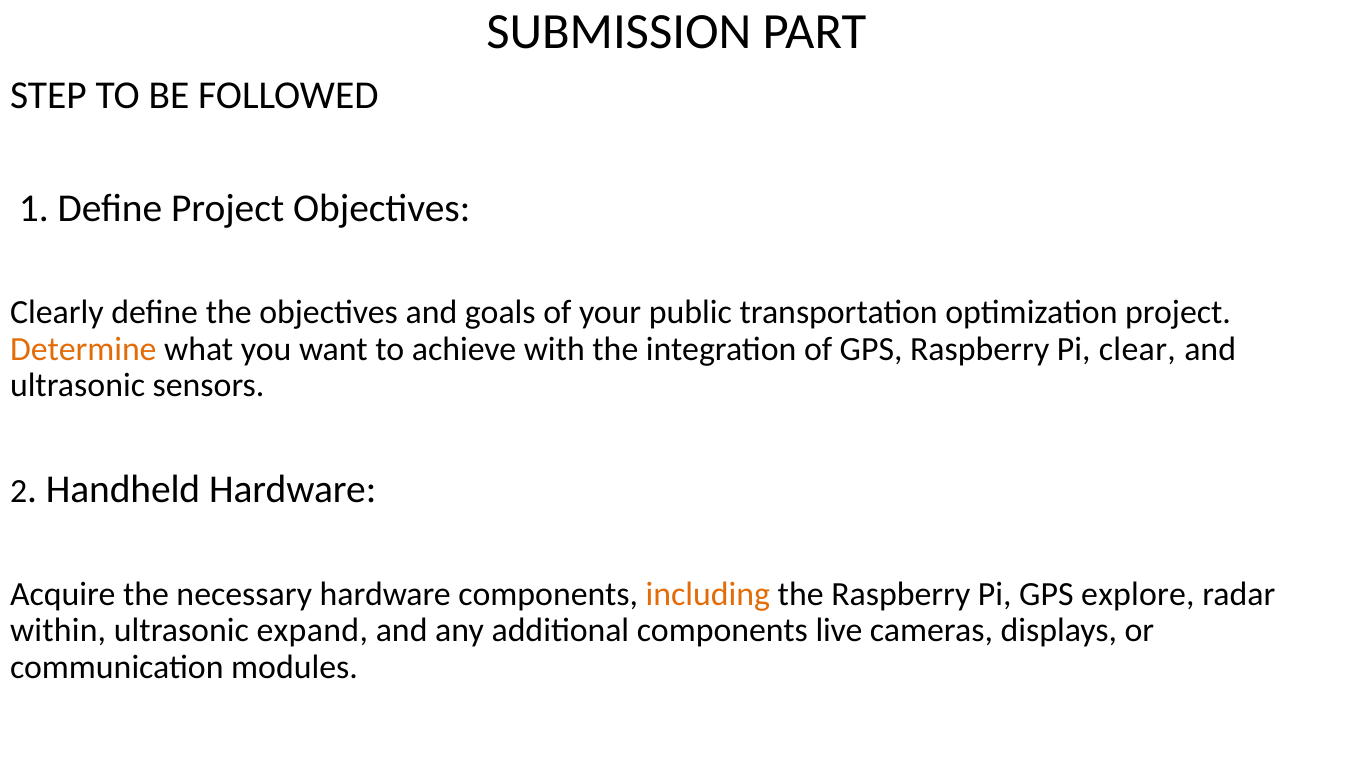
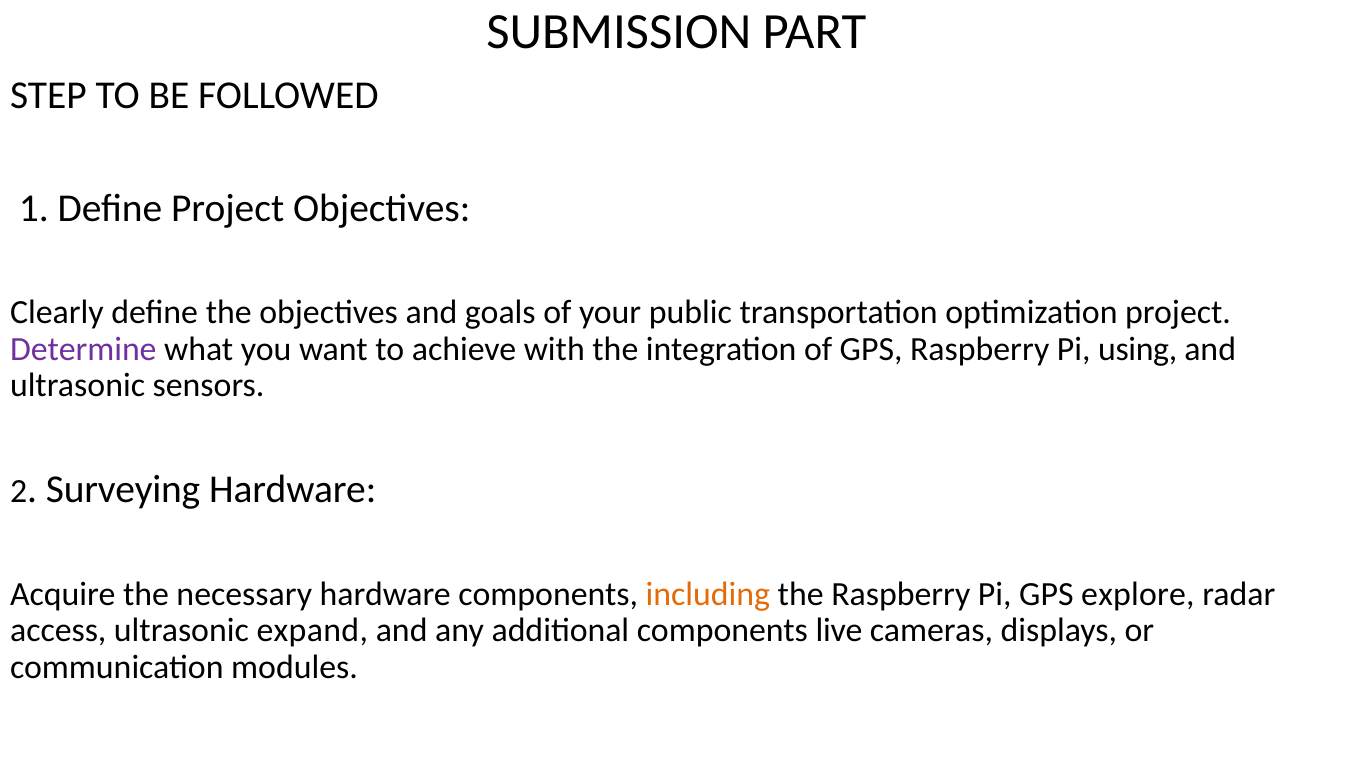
Determine colour: orange -> purple
clear: clear -> using
Handheld: Handheld -> Surveying
within: within -> access
